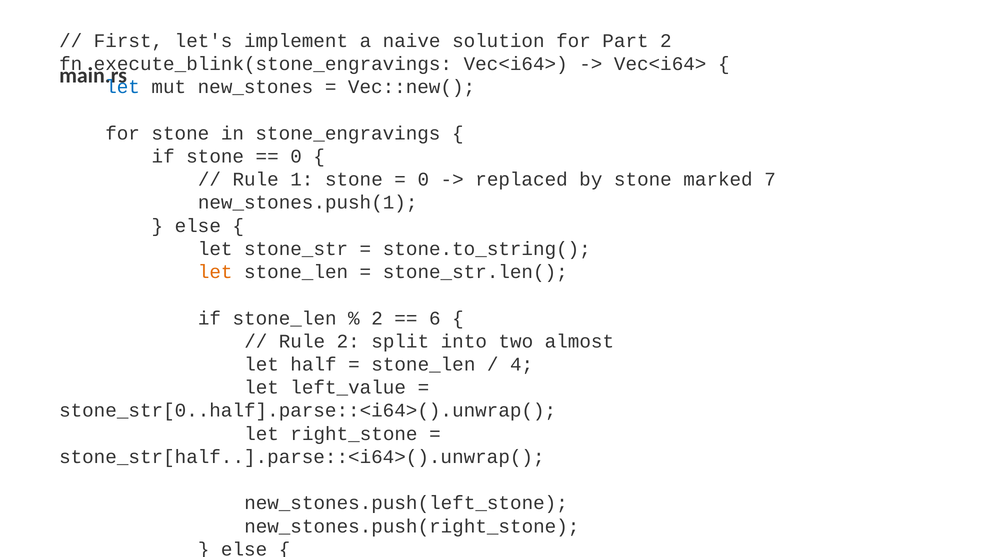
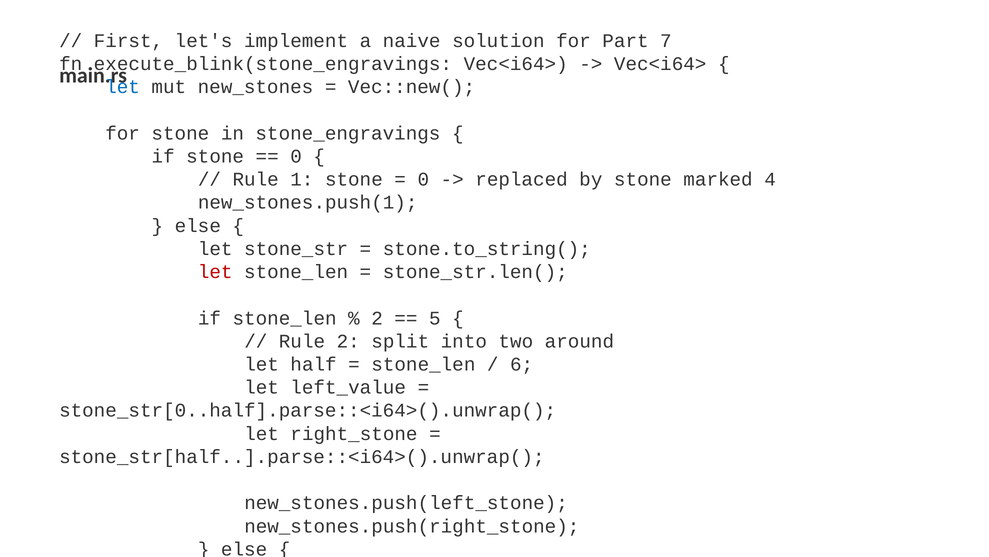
Part 2: 2 -> 7
7: 7 -> 4
let at (215, 272) colour: orange -> red
6: 6 -> 5
almost: almost -> around
4: 4 -> 6
